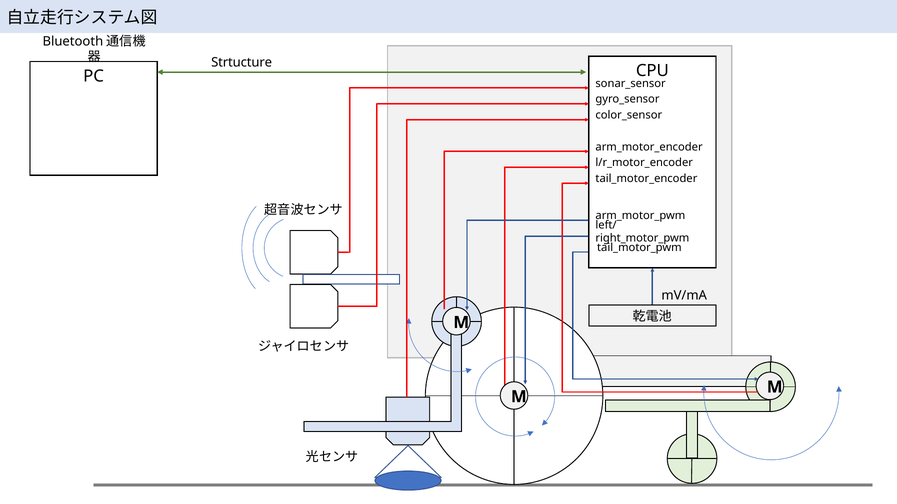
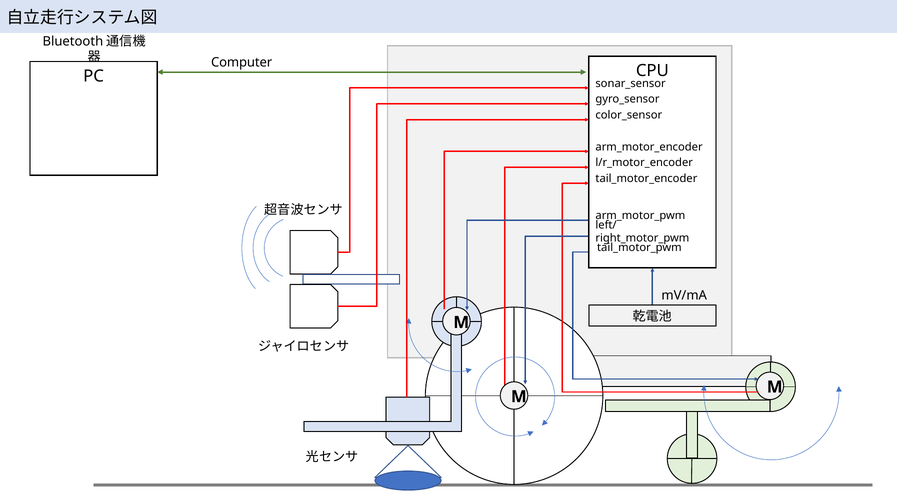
Strtucture: Strtucture -> Computer
